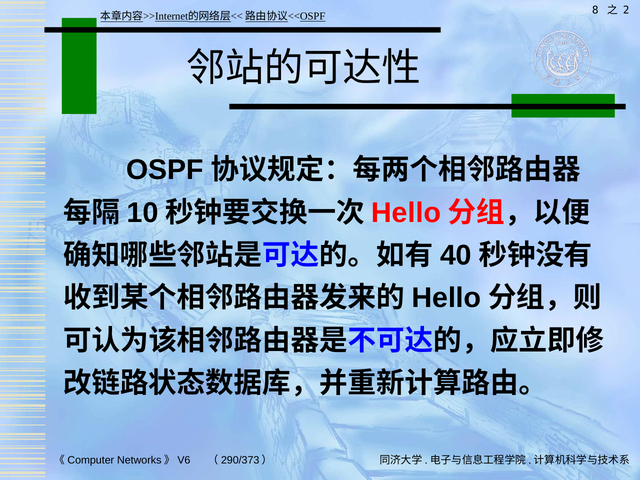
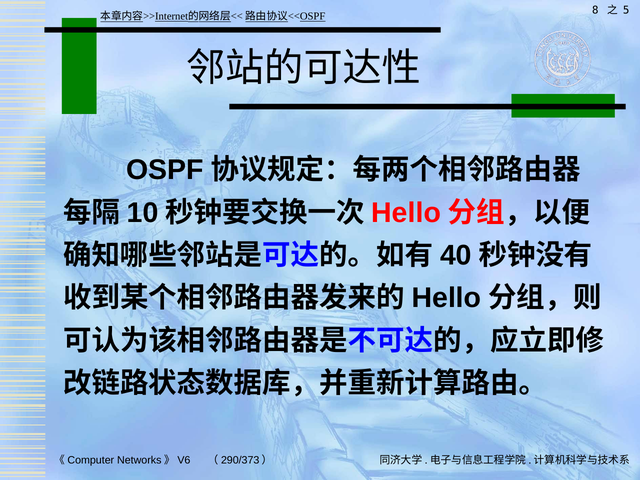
2: 2 -> 5
